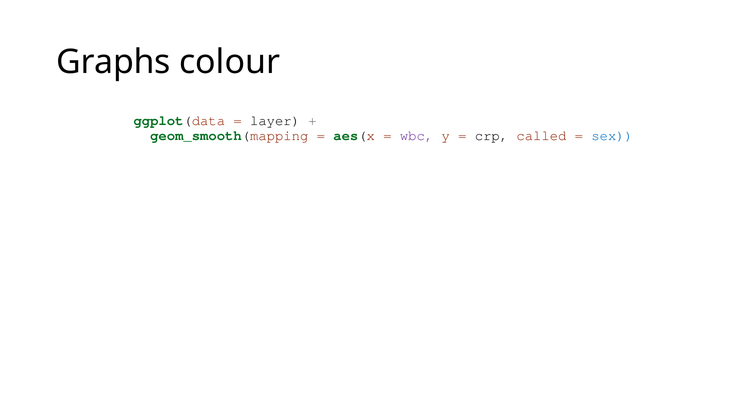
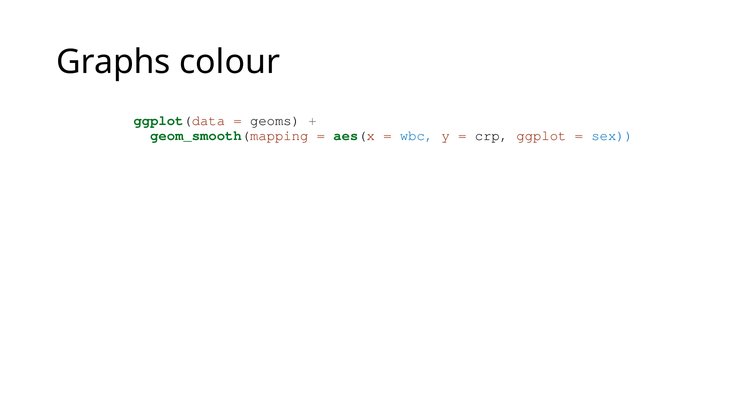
layer: layer -> geoms
wbc colour: purple -> blue
called: called -> ggplot
